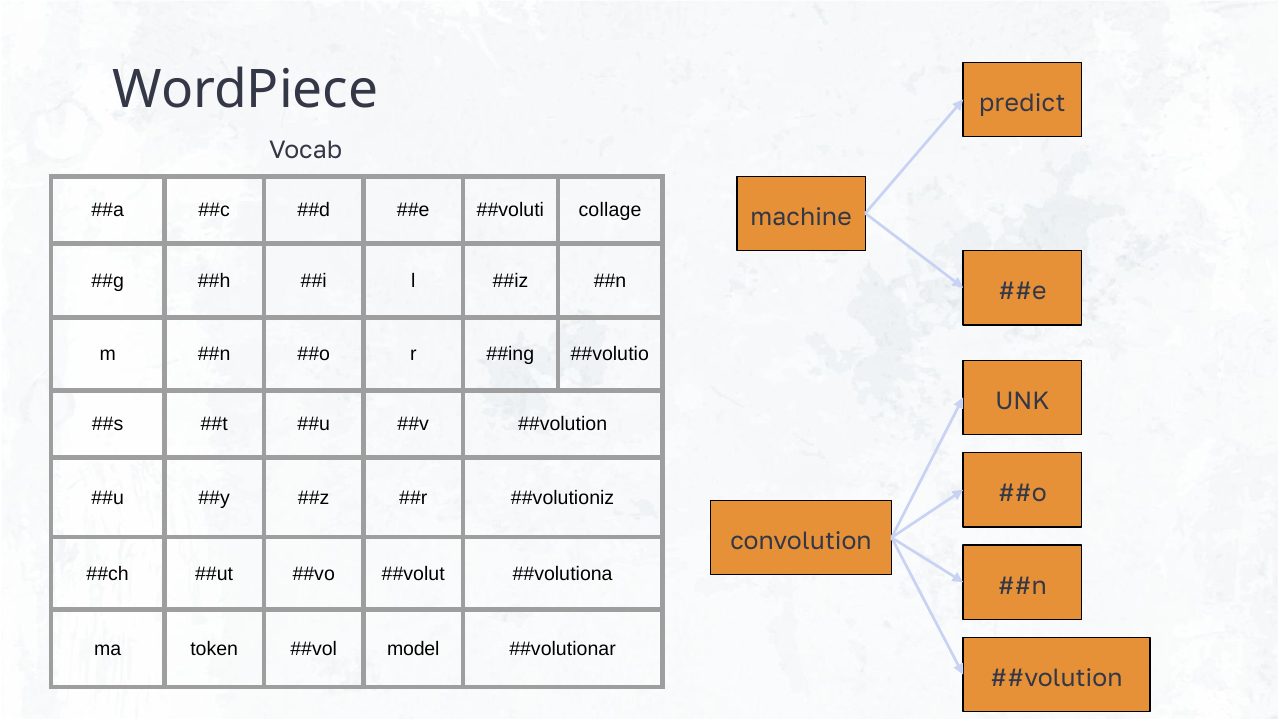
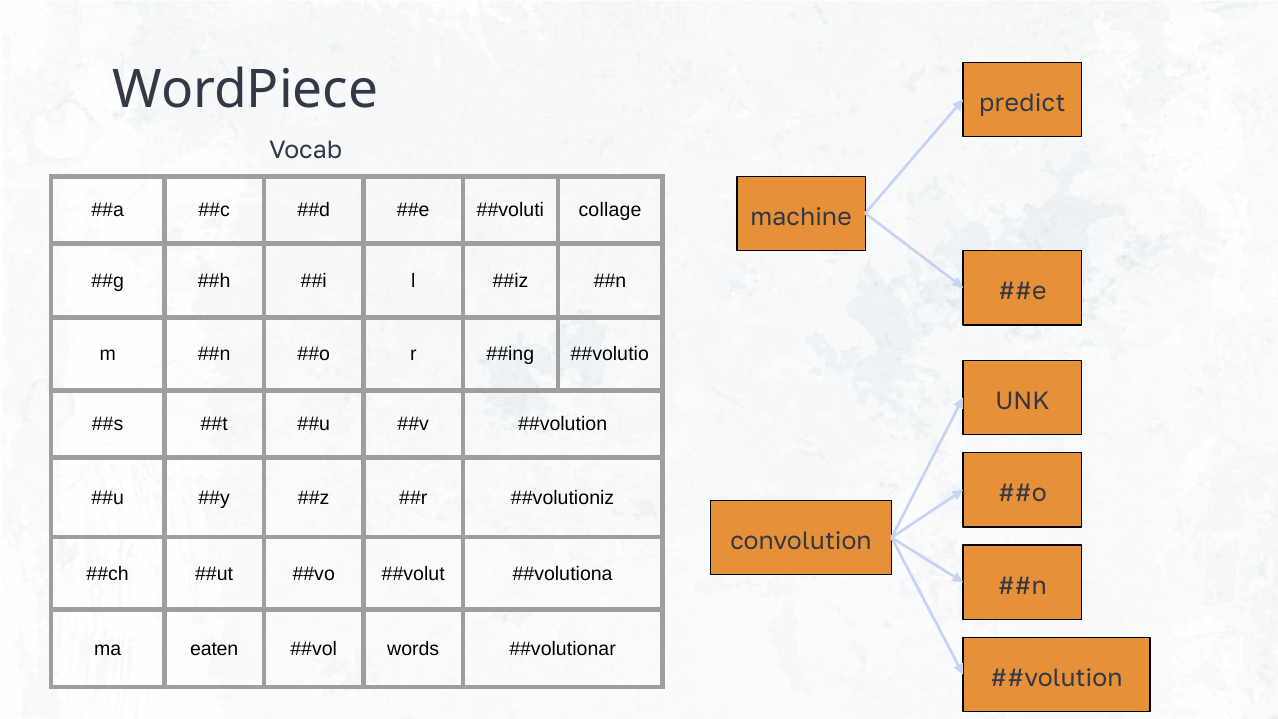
token: token -> eaten
model: model -> words
